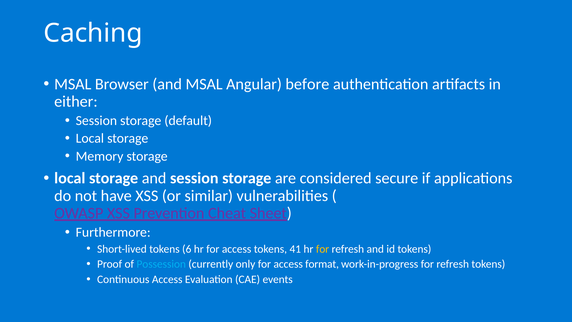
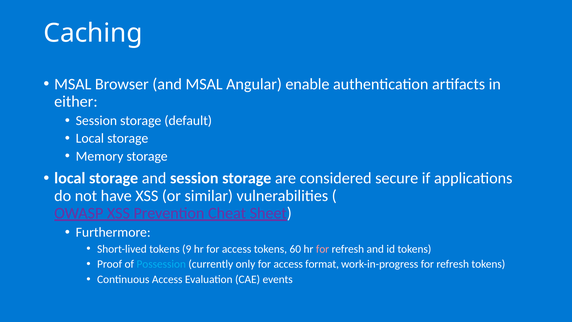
before: before -> enable
6: 6 -> 9
41: 41 -> 60
for at (323, 249) colour: yellow -> pink
